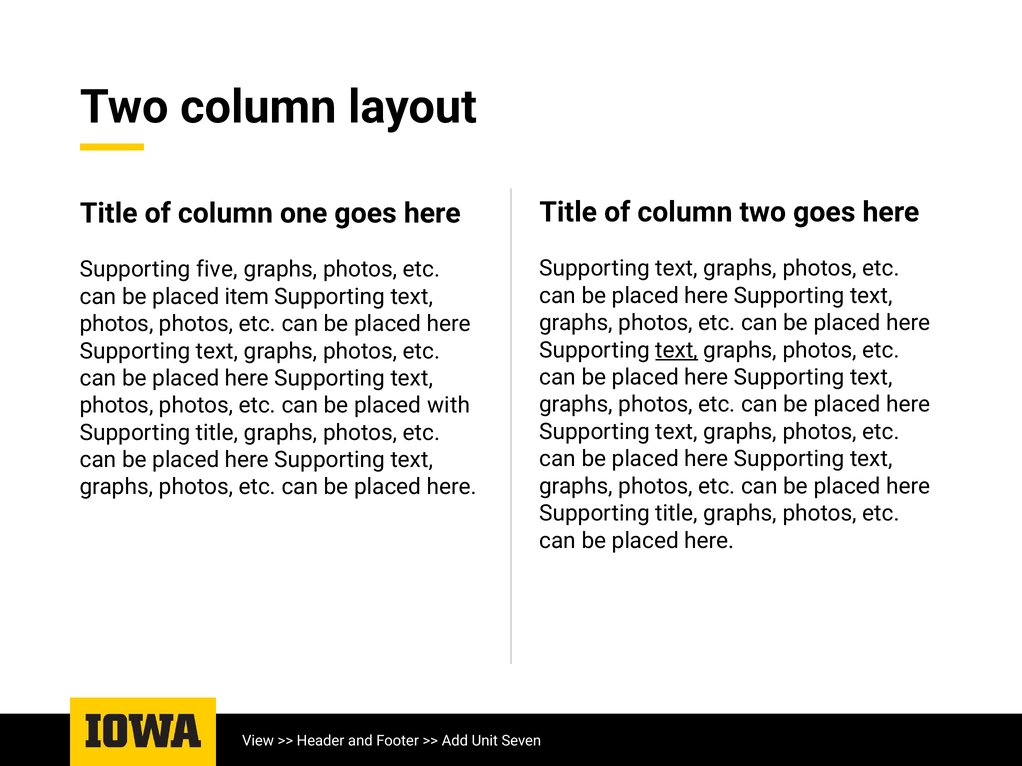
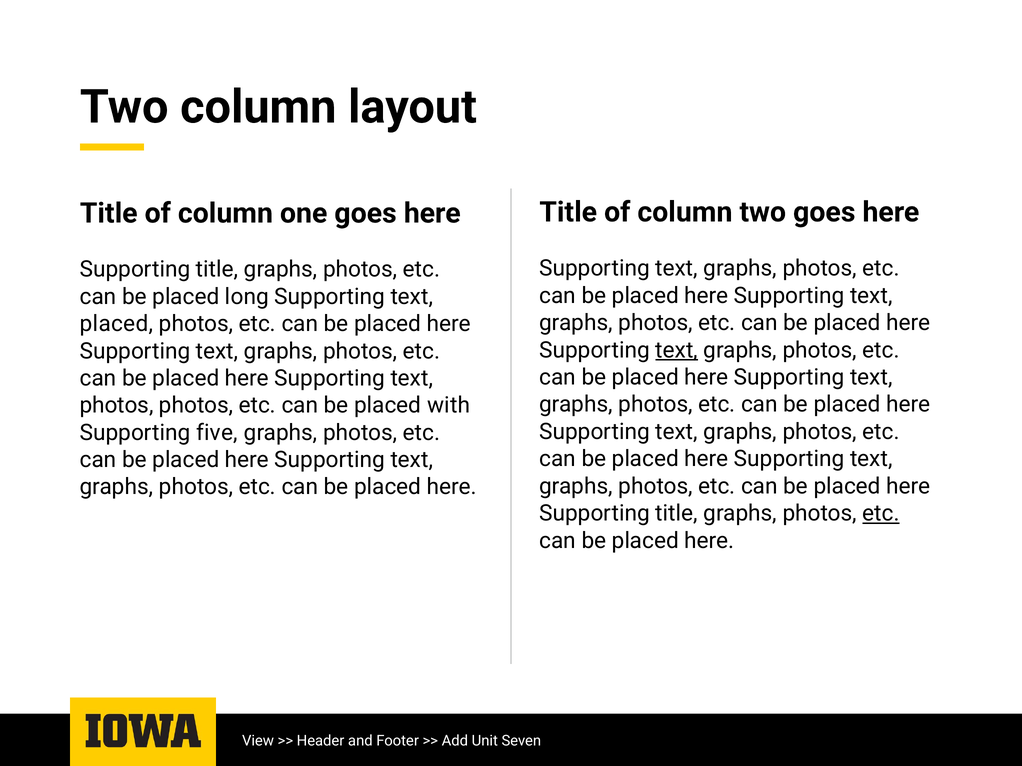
five at (217, 270): five -> title
item: item -> long
photos at (117, 324): photos -> placed
title at (217, 433): title -> five
etc at (881, 514) underline: none -> present
